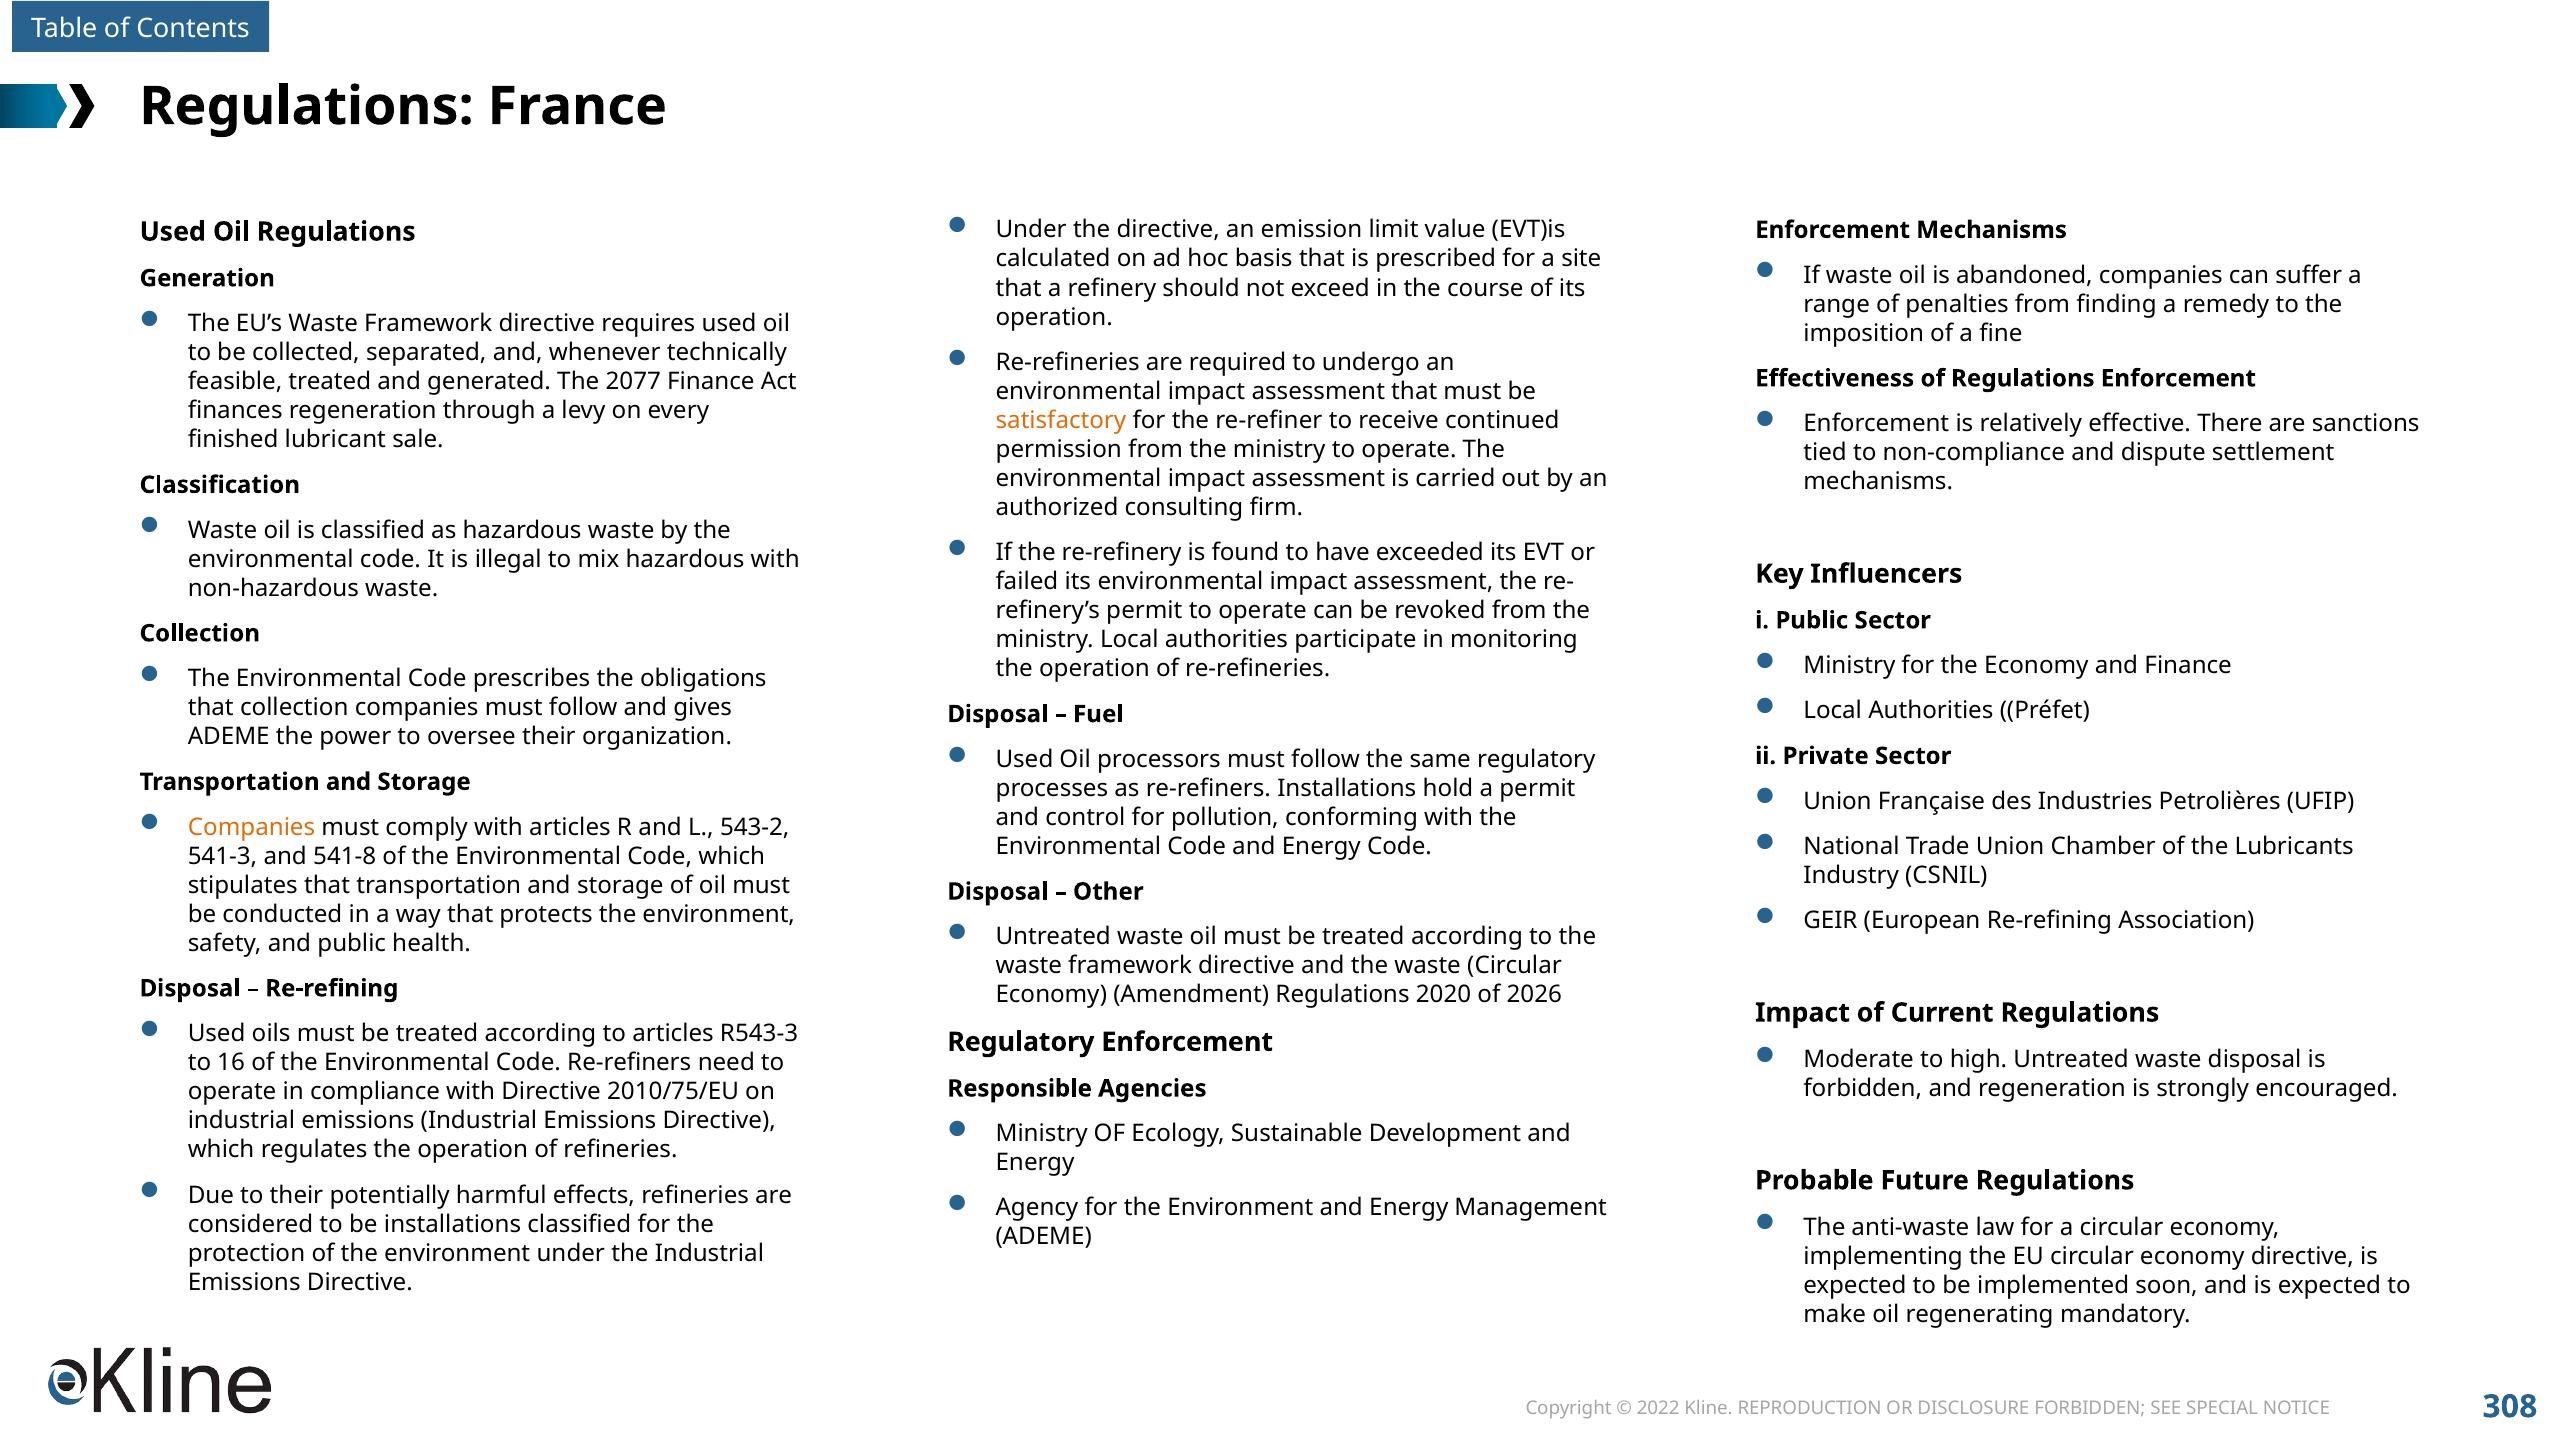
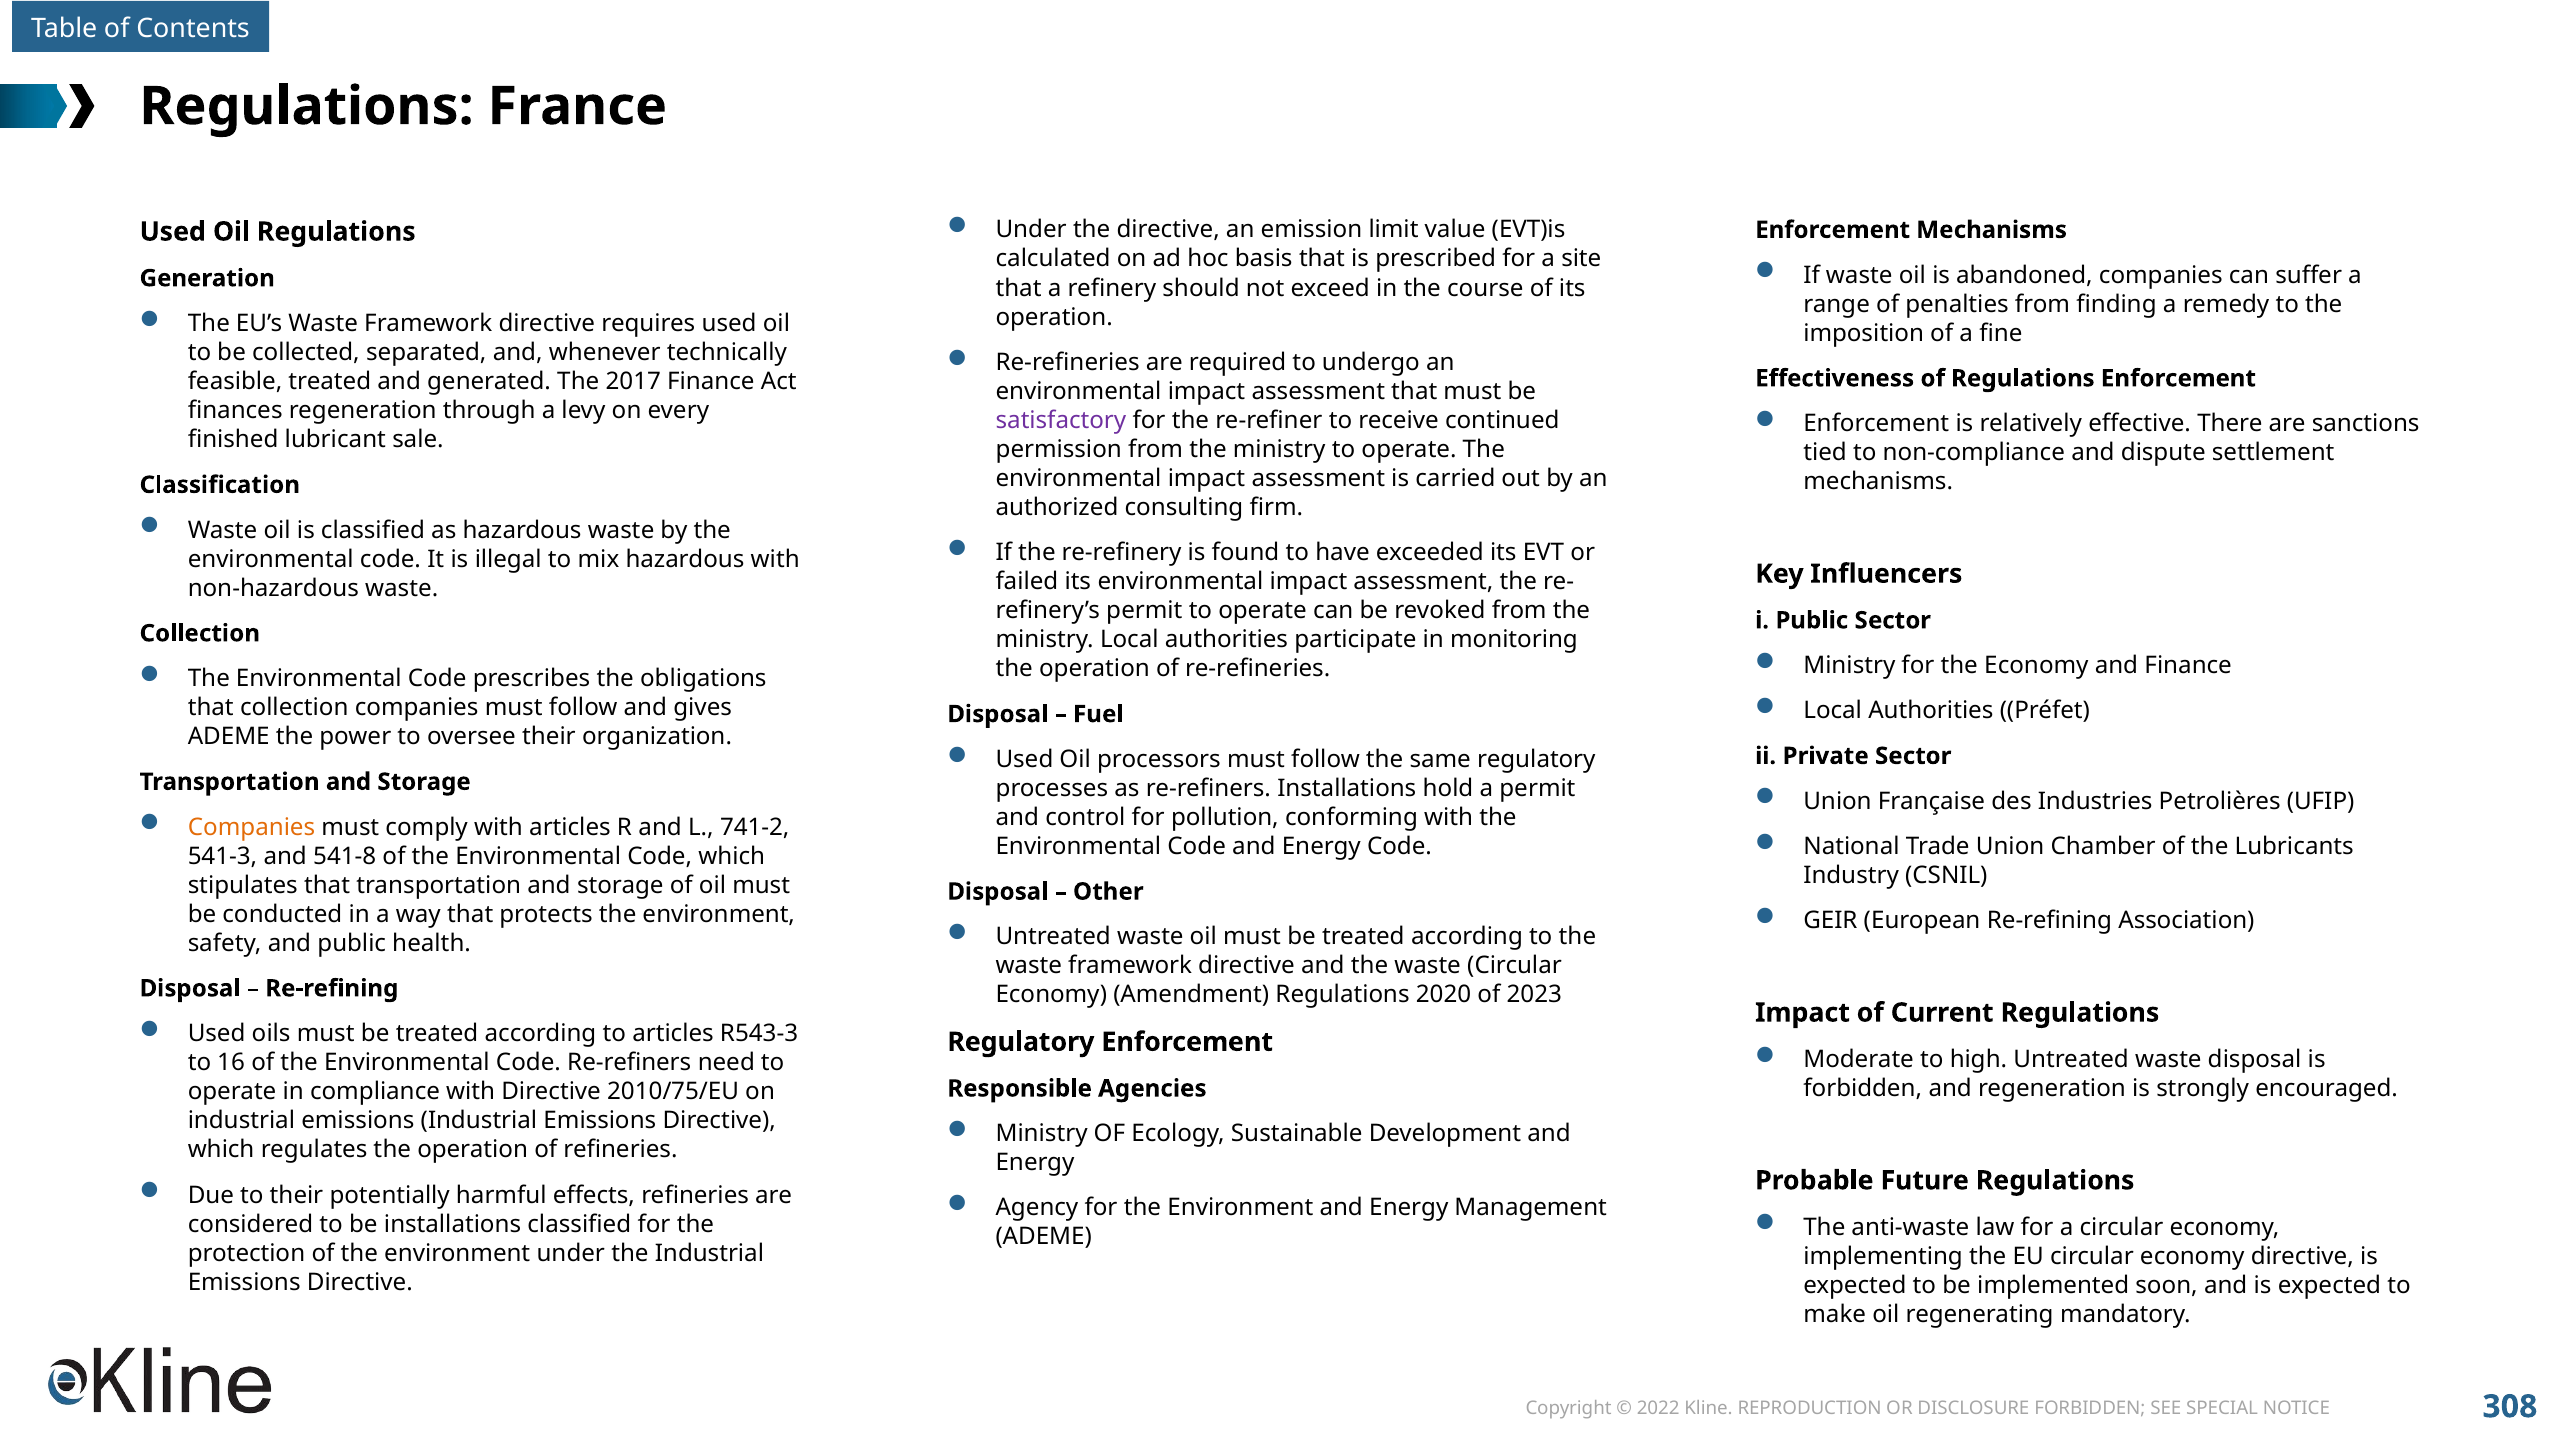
2077: 2077 -> 2017
satisfactory colour: orange -> purple
543-2: 543-2 -> 741-2
2026: 2026 -> 2023
